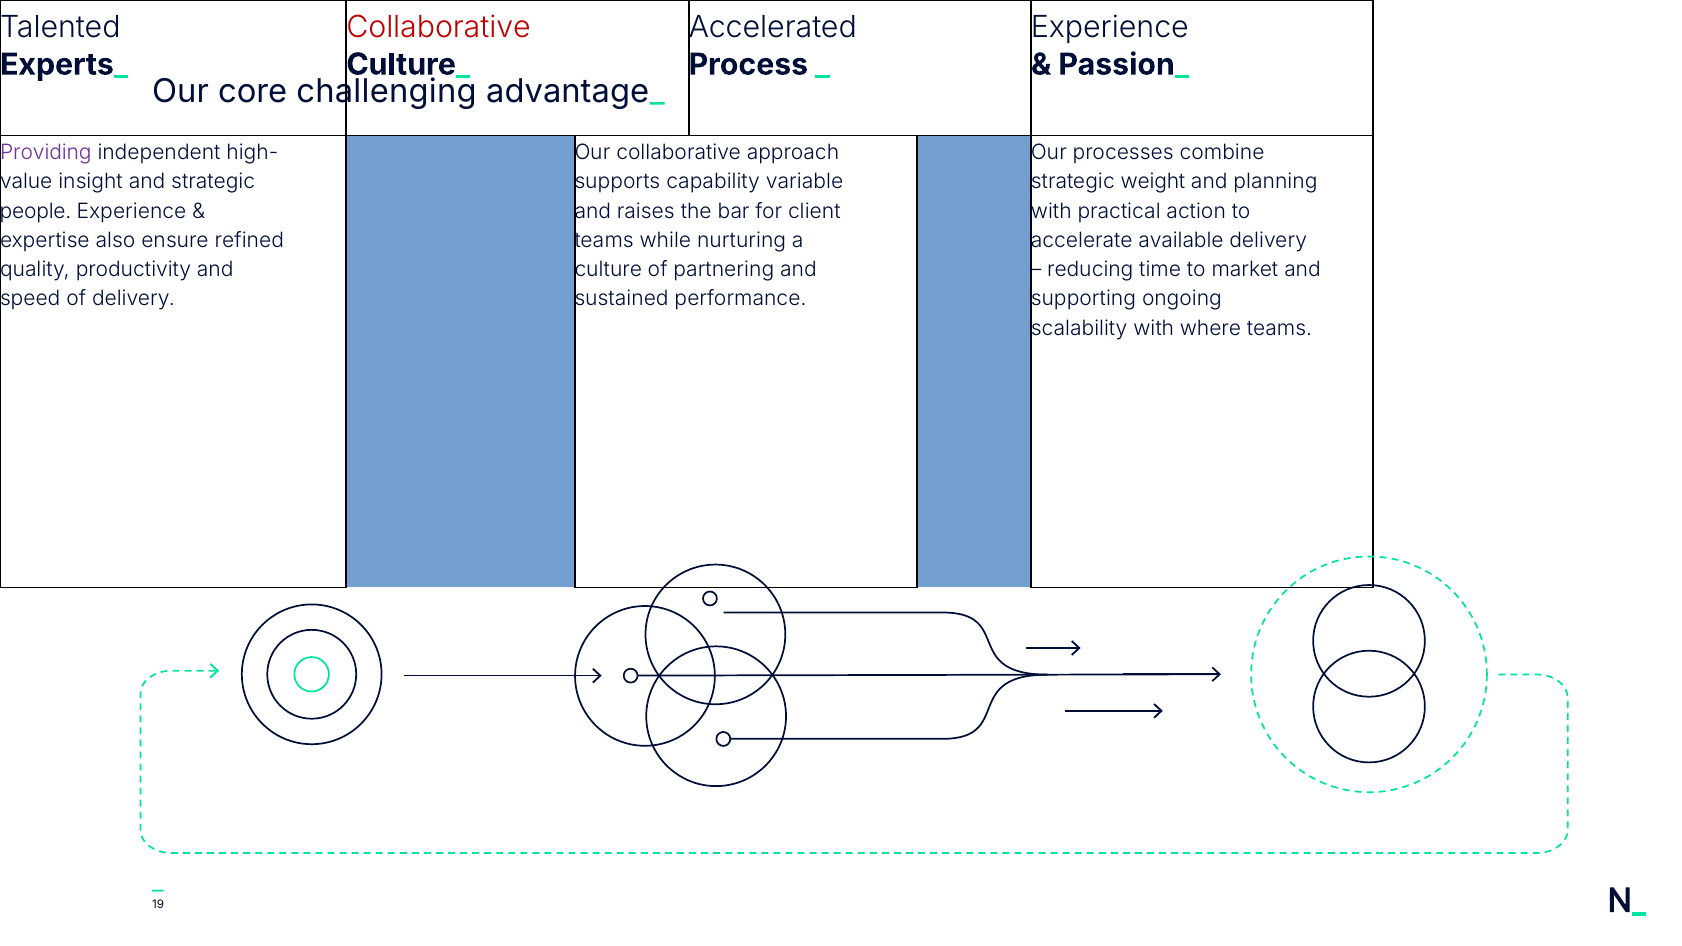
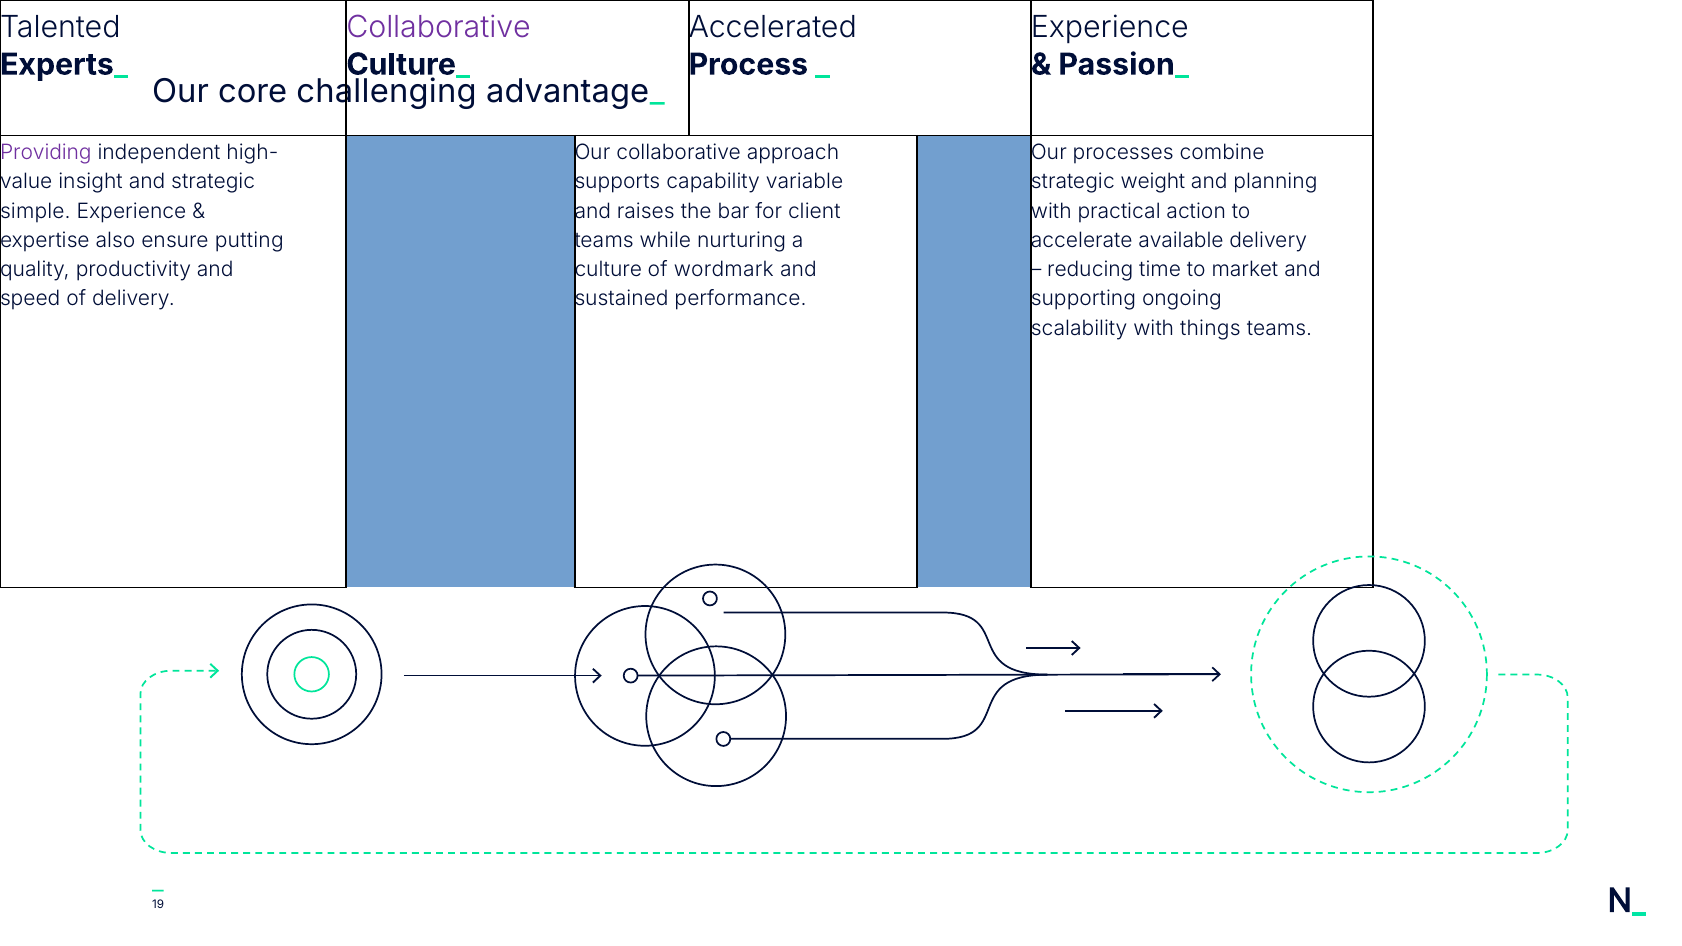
Collaborative at (438, 28) colour: red -> purple
people: people -> simple
refined: refined -> putting
partnering: partnering -> wordmark
where: where -> things
